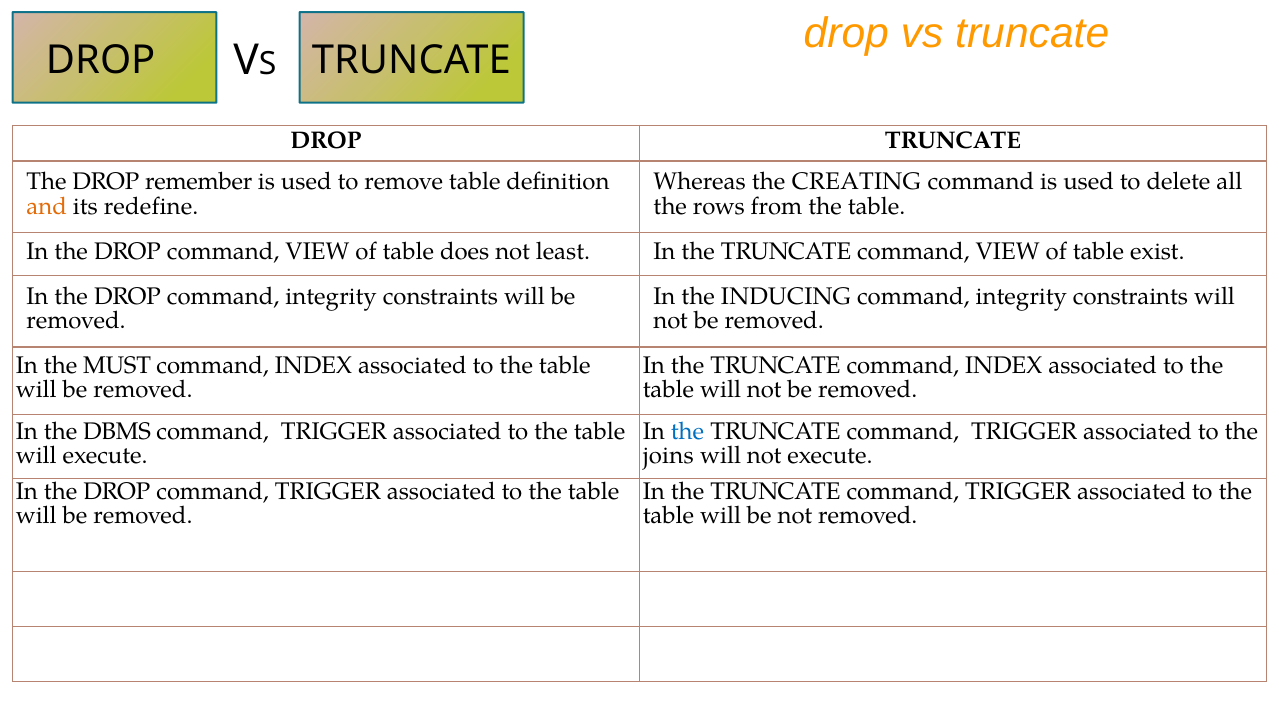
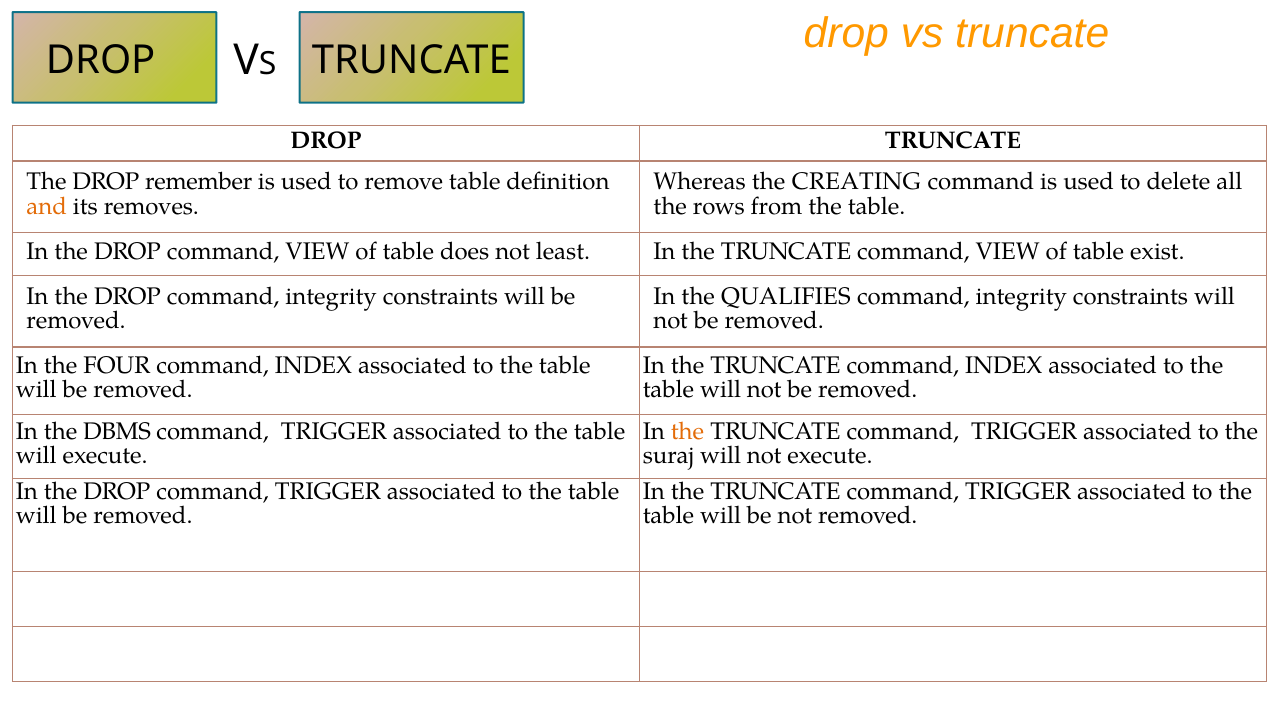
redefine: redefine -> removes
INDUCING: INDUCING -> QUALIFIES
MUST: MUST -> FOUR
the at (688, 432) colour: blue -> orange
joins: joins -> suraj
